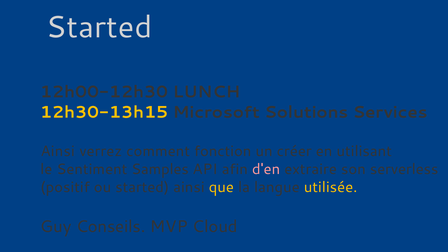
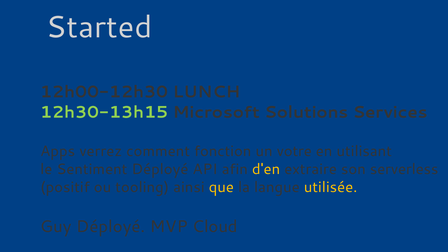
12h30-13h15 colour: yellow -> light green
Ainsi at (58, 151): Ainsi -> Apps
créer: créer -> votre
Sentiment Samples: Samples -> Déployé
d'en colour: pink -> yellow
ou started: started -> tooling
Guy Conseils: Conseils -> Déployé
